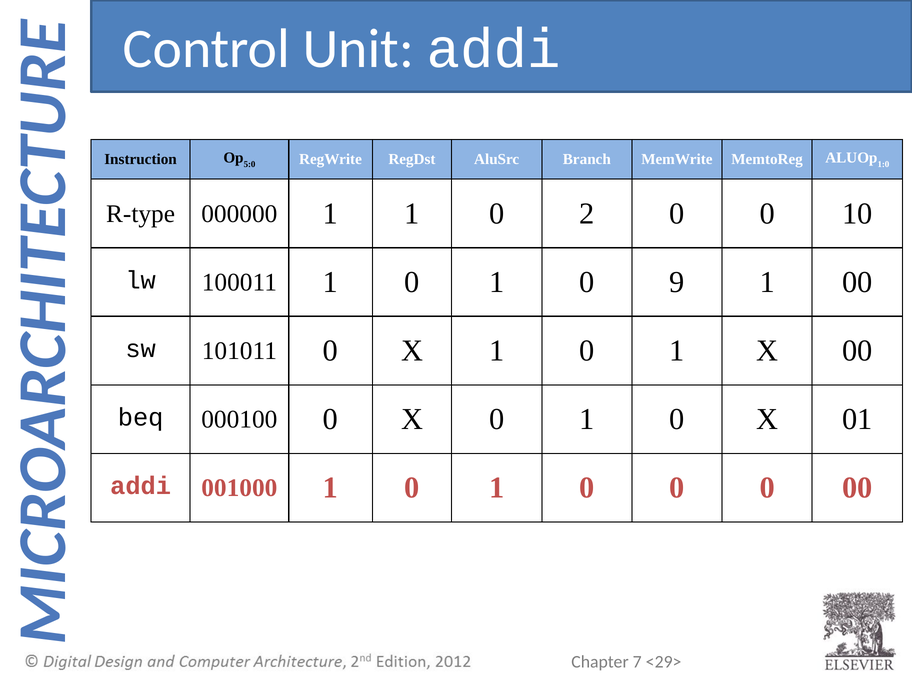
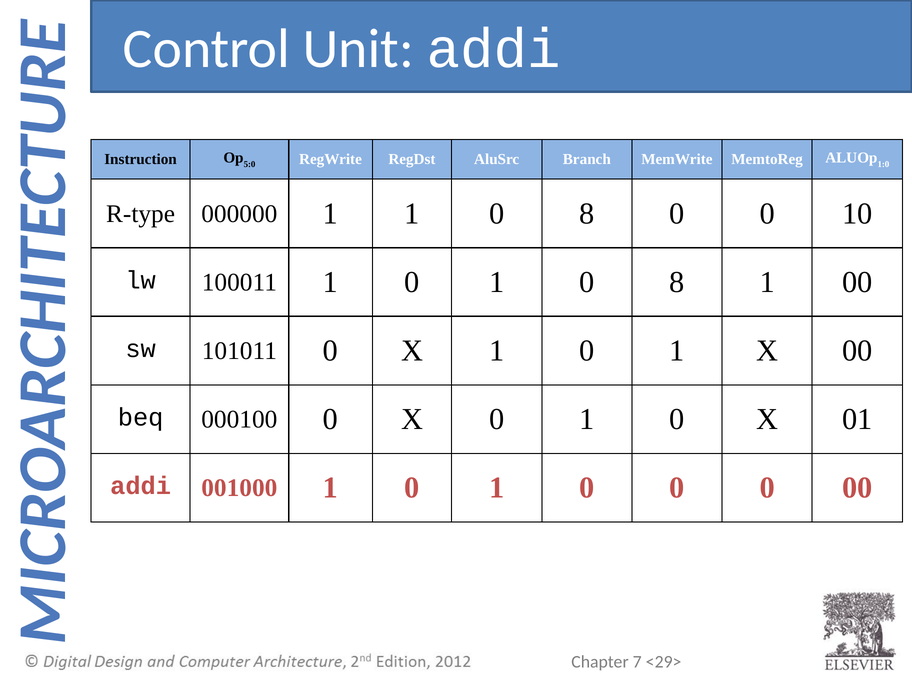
1 1 0 2: 2 -> 8
0 1 0 9: 9 -> 8
